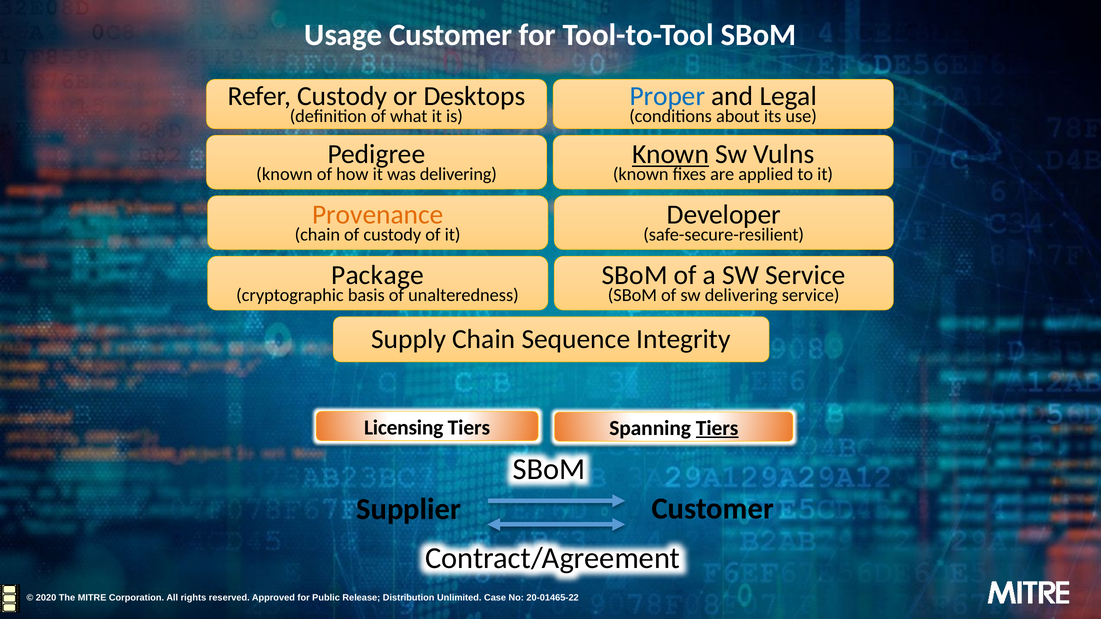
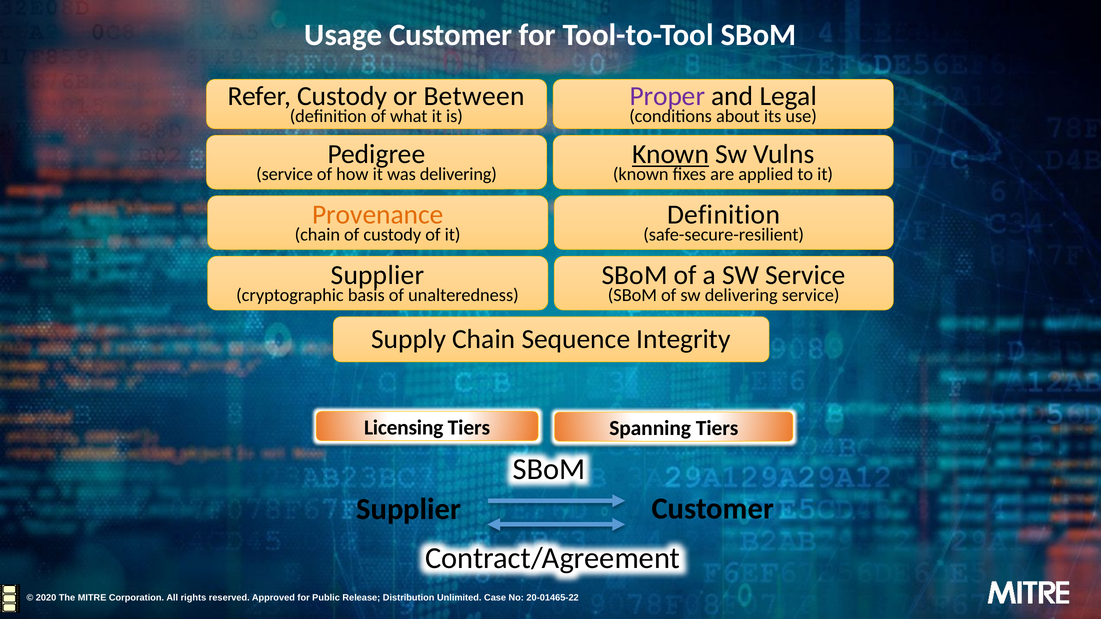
Desktops: Desktops -> Between
Proper colour: blue -> purple
known at (284, 174): known -> service
Developer at (724, 215): Developer -> Definition
Package at (378, 275): Package -> Supplier
Tiers at (717, 428) underline: present -> none
